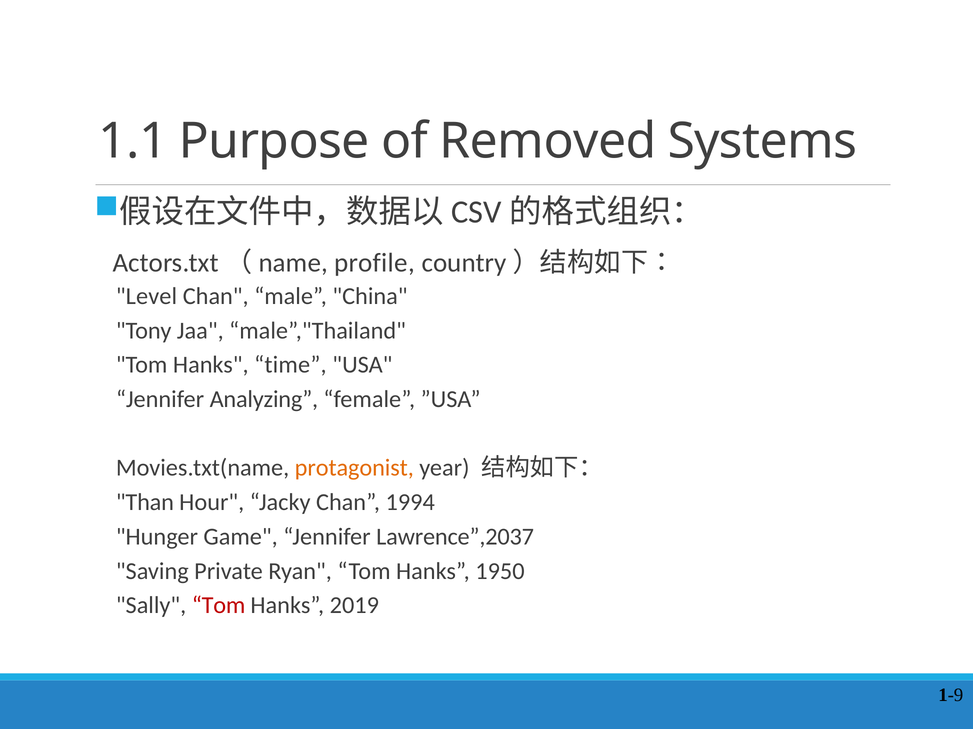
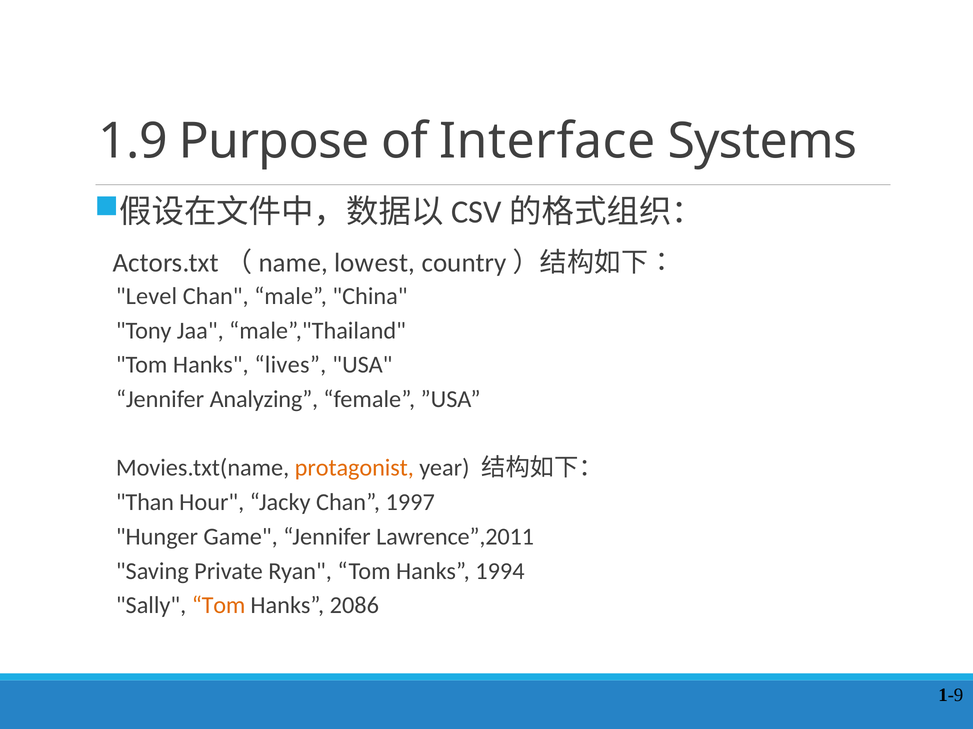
1.1: 1.1 -> 1.9
Removed: Removed -> Interface
profile: profile -> lowest
time: time -> lives
1994: 1994 -> 1997
Lawrence”,2037: Lawrence”,2037 -> Lawrence”,2011
1950: 1950 -> 1994
Tom at (219, 606) colour: red -> orange
2019: 2019 -> 2086
